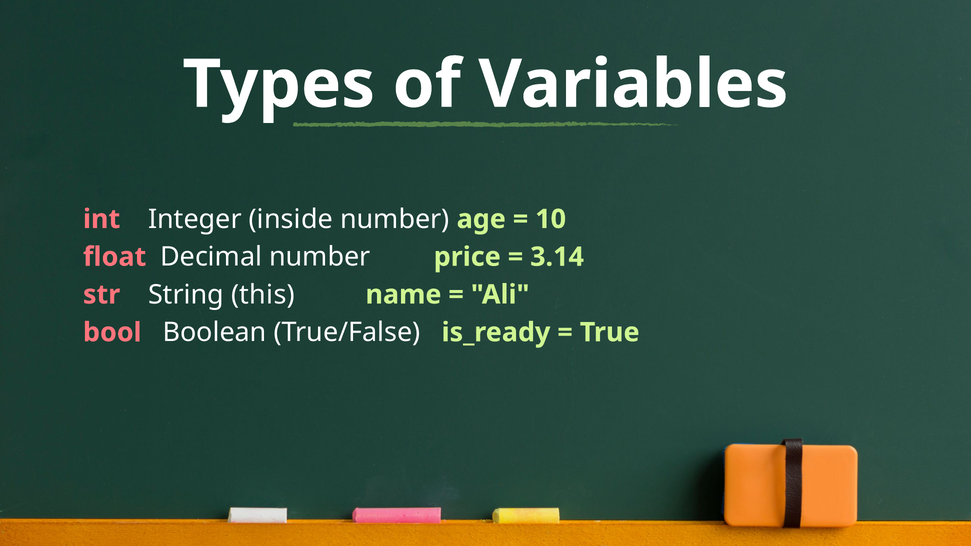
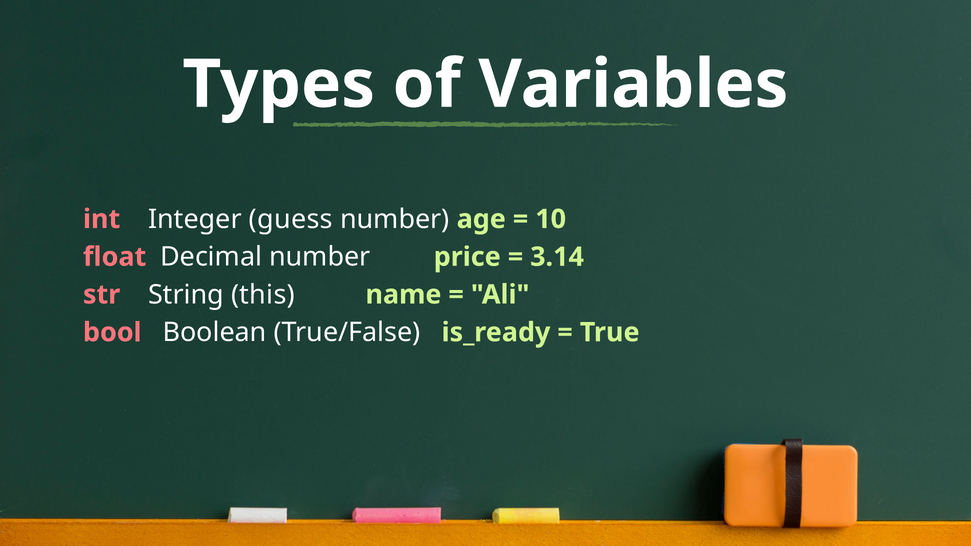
inside: inside -> guess
